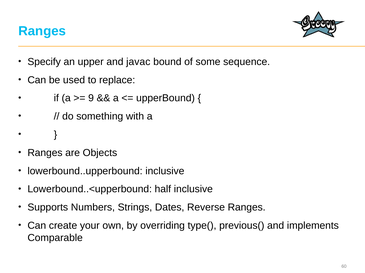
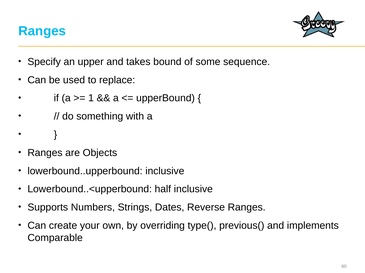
javac: javac -> takes
9: 9 -> 1
